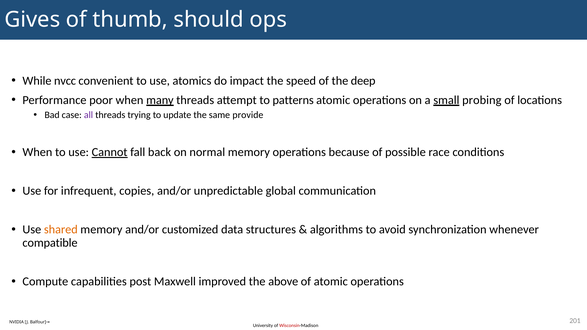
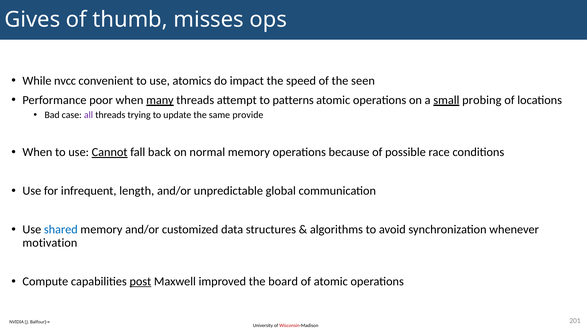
should: should -> misses
deep: deep -> seen
copies: copies -> length
shared colour: orange -> blue
compatible: compatible -> motivation
post underline: none -> present
above: above -> board
